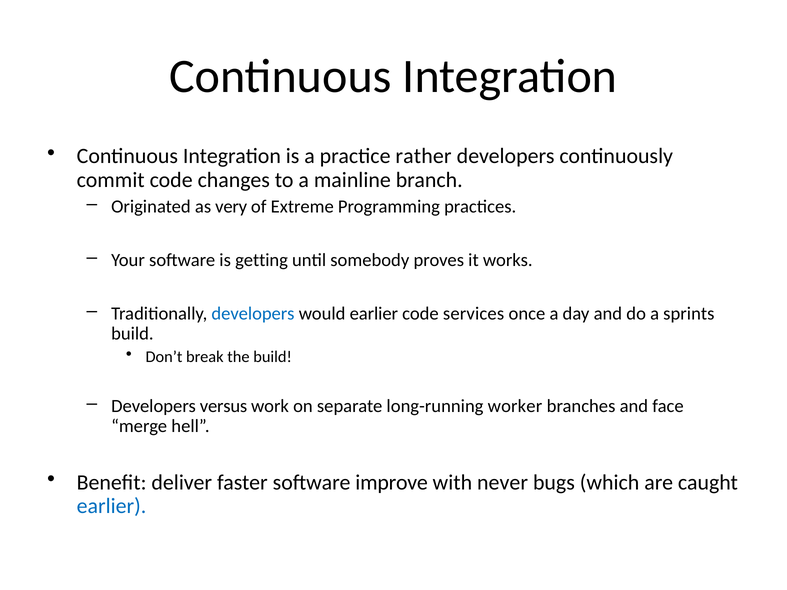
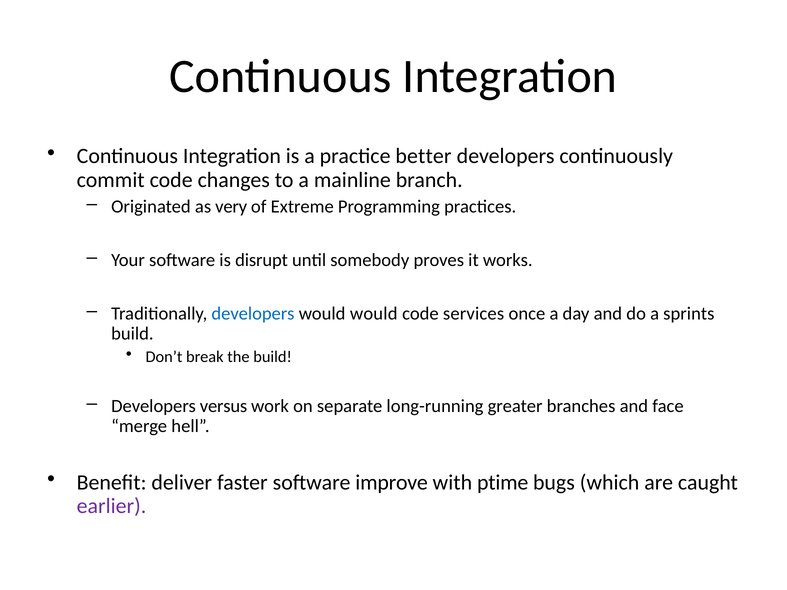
rather: rather -> better
getting: getting -> disrupt
would earlier: earlier -> would
worker: worker -> greater
never: never -> ptime
earlier at (112, 506) colour: blue -> purple
